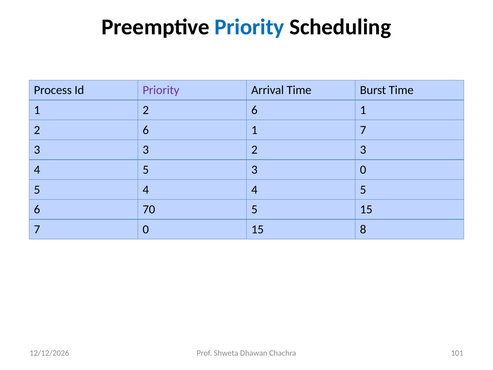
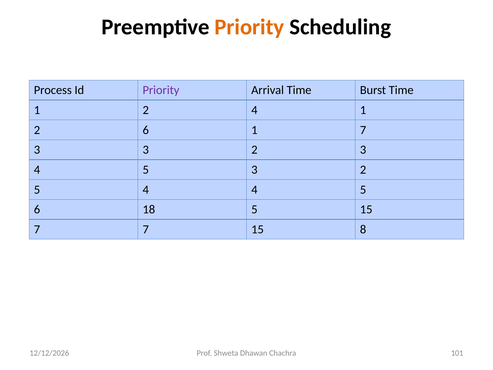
Priority at (249, 27) colour: blue -> orange
6 at (254, 110): 6 -> 4
5 3 0: 0 -> 2
70: 70 -> 18
7 0: 0 -> 7
